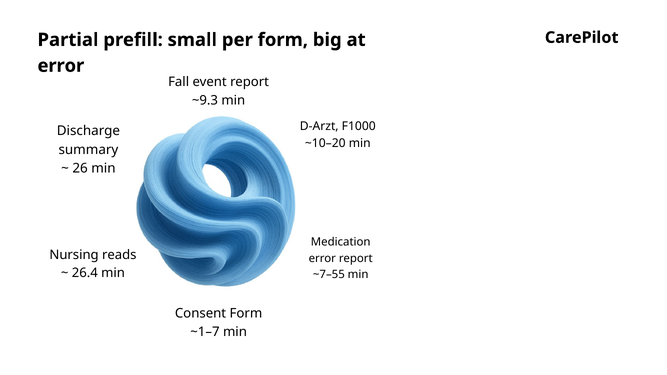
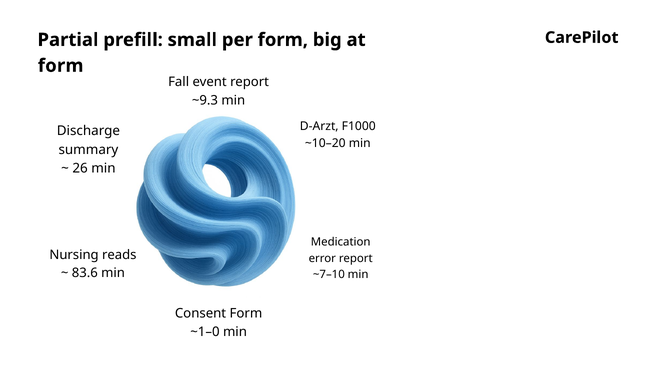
error at (61, 66): error -> form
26.4: 26.4 -> 83.6
~7–55: ~7–55 -> ~7–10
~1–7: ~1–7 -> ~1–0
